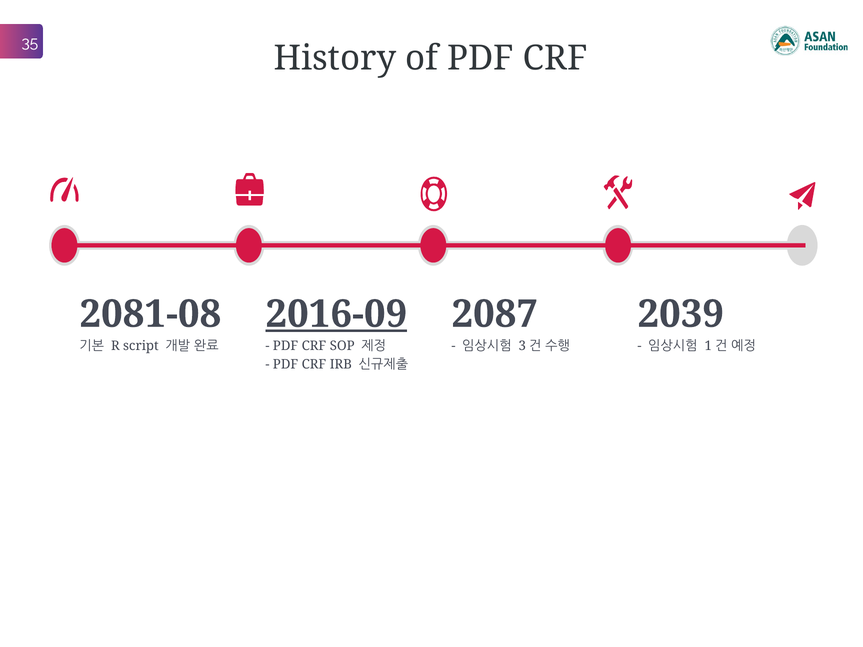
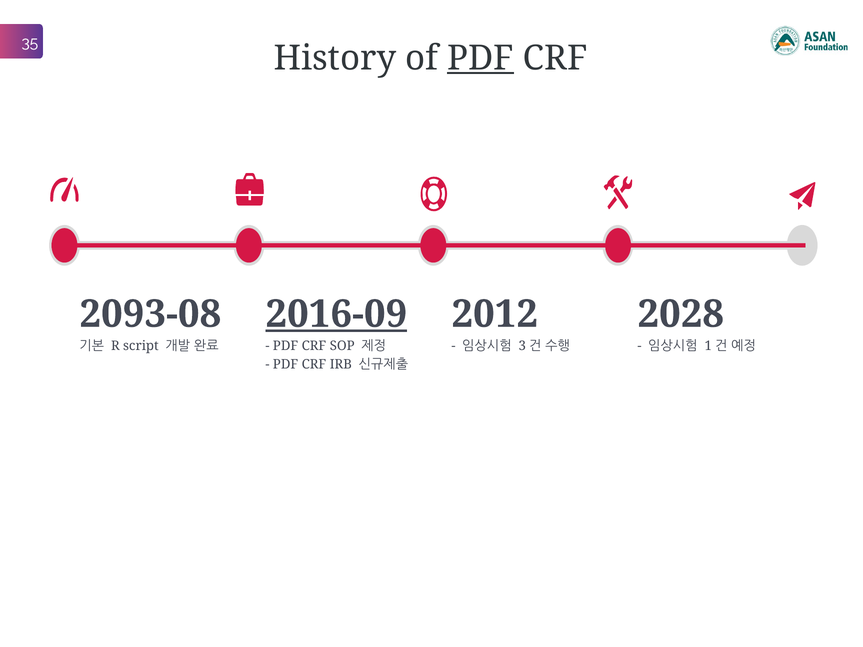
PDF at (481, 58) underline: none -> present
2081-08: 2081-08 -> 2093-08
2087: 2087 -> 2012
2039: 2039 -> 2028
